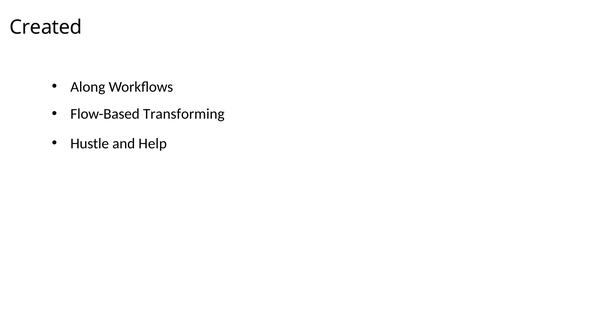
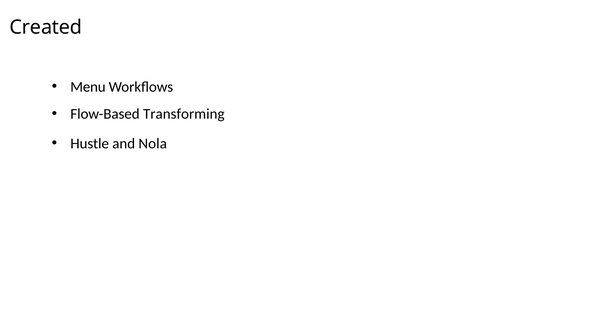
Along: Along -> Menu
Help: Help -> Nola
